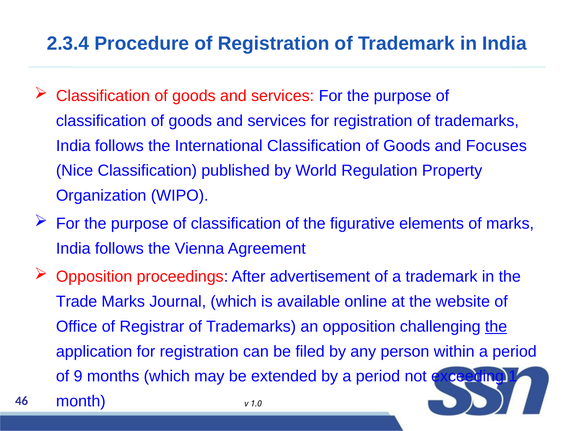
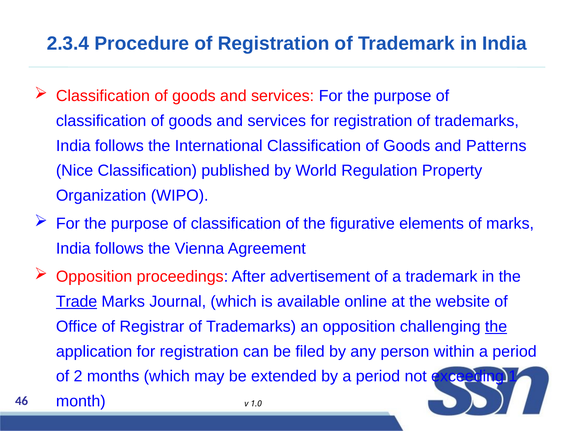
Focuses: Focuses -> Patterns
Trade underline: none -> present
9: 9 -> 2
